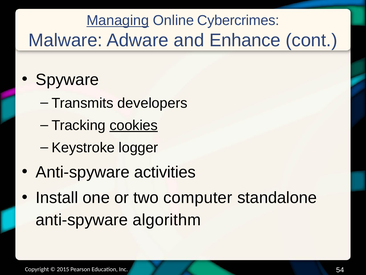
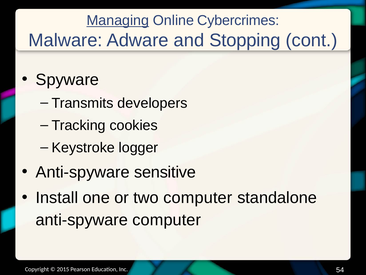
Enhance: Enhance -> Stopping
cookies underline: present -> none
activities: activities -> sensitive
anti-spyware algorithm: algorithm -> computer
